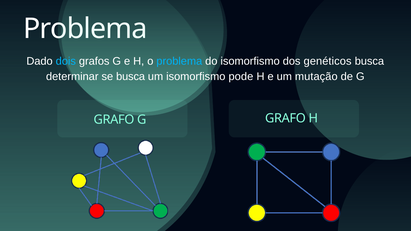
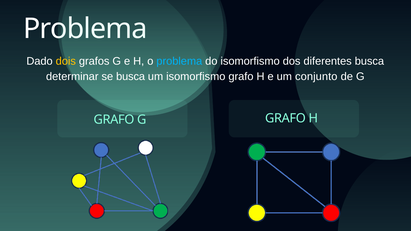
dois colour: light blue -> yellow
genéticos: genéticos -> diferentes
isomorfismo pode: pode -> grafo
mutação: mutação -> conjunto
